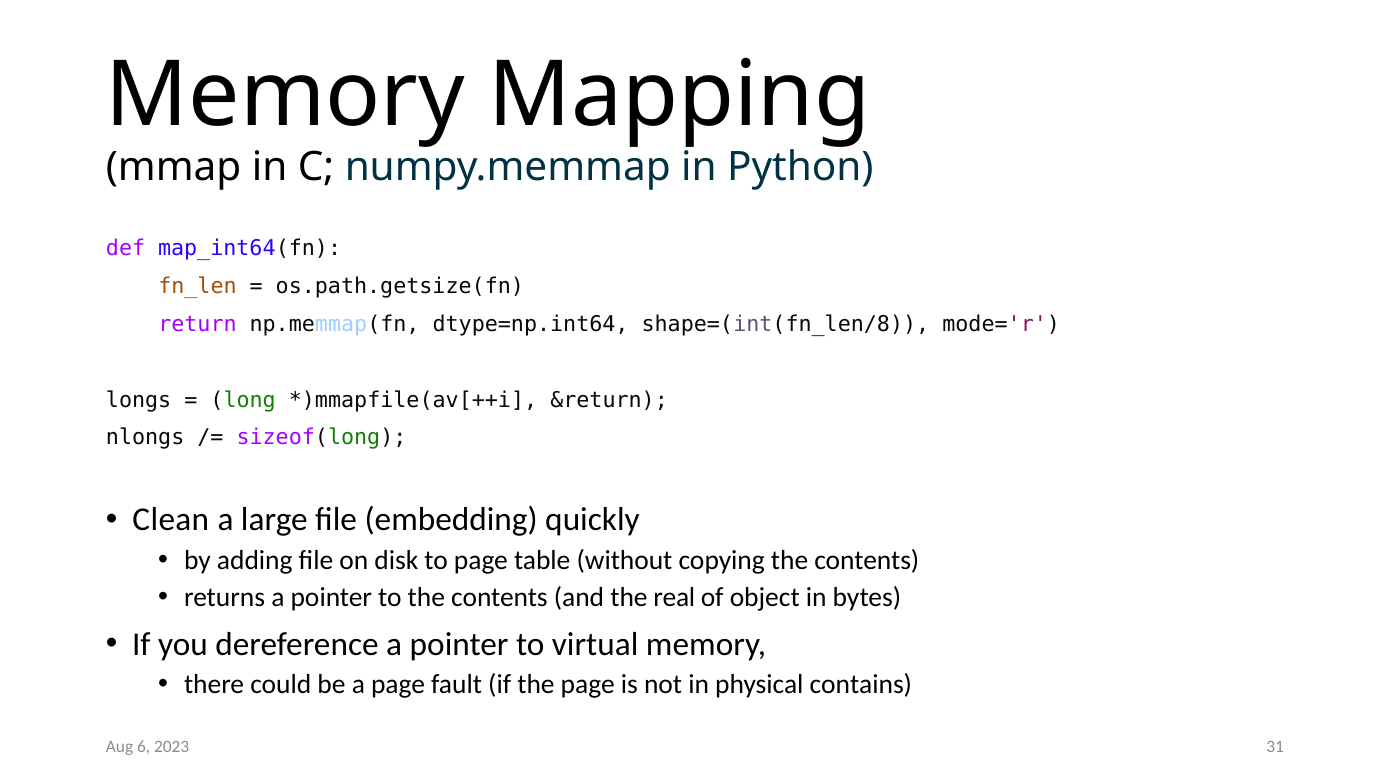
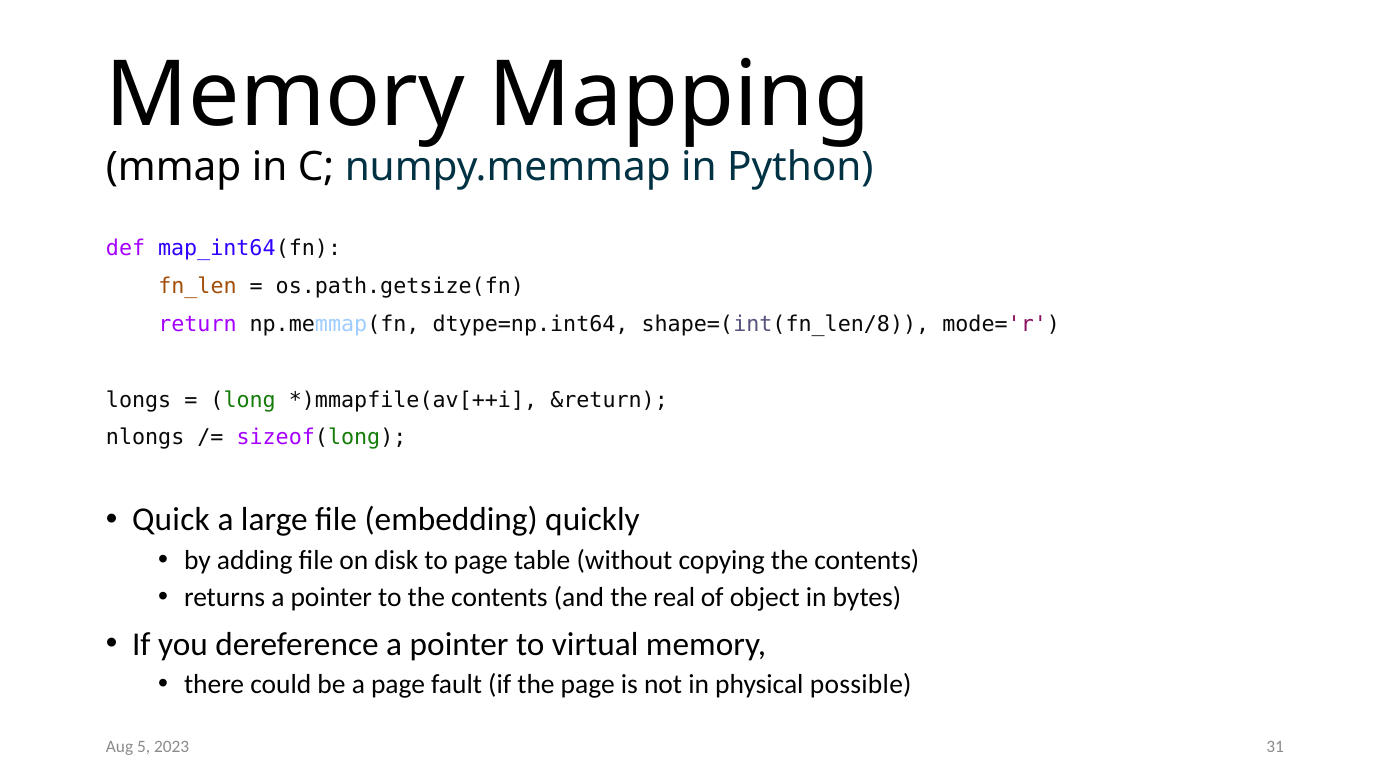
Clean: Clean -> Quick
contains: contains -> possible
6: 6 -> 5
